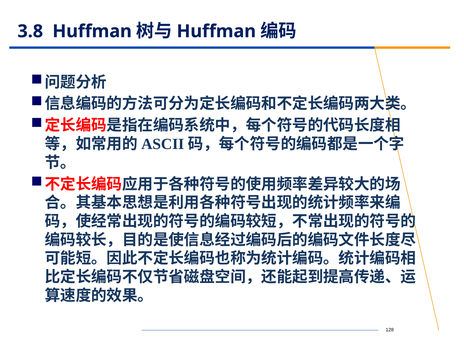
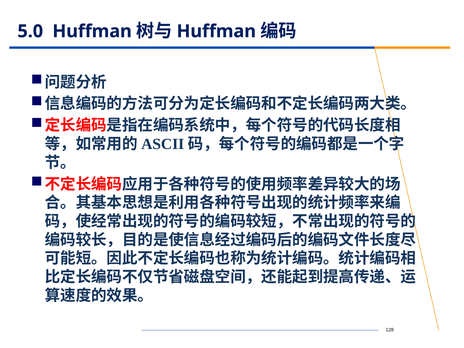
3.8: 3.8 -> 5.0
